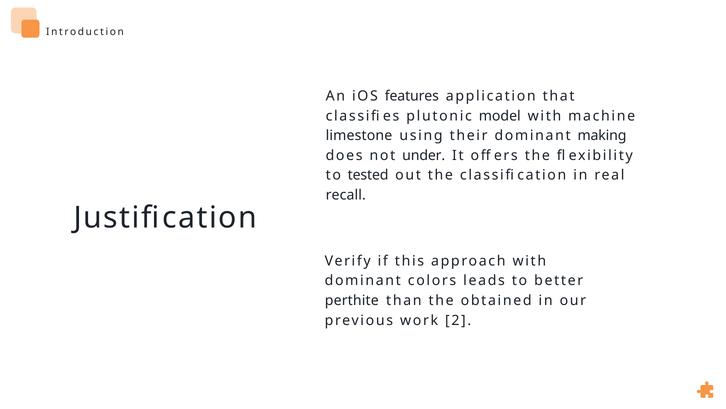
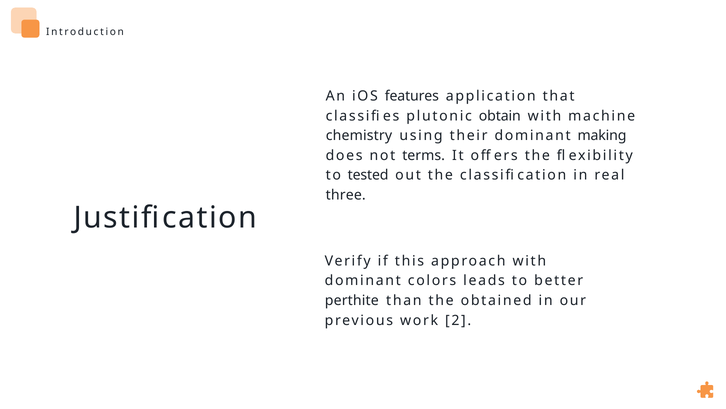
model: model -> obtain
limestone: limestone -> chemistry
under: under -> terms
recall: recall -> three
